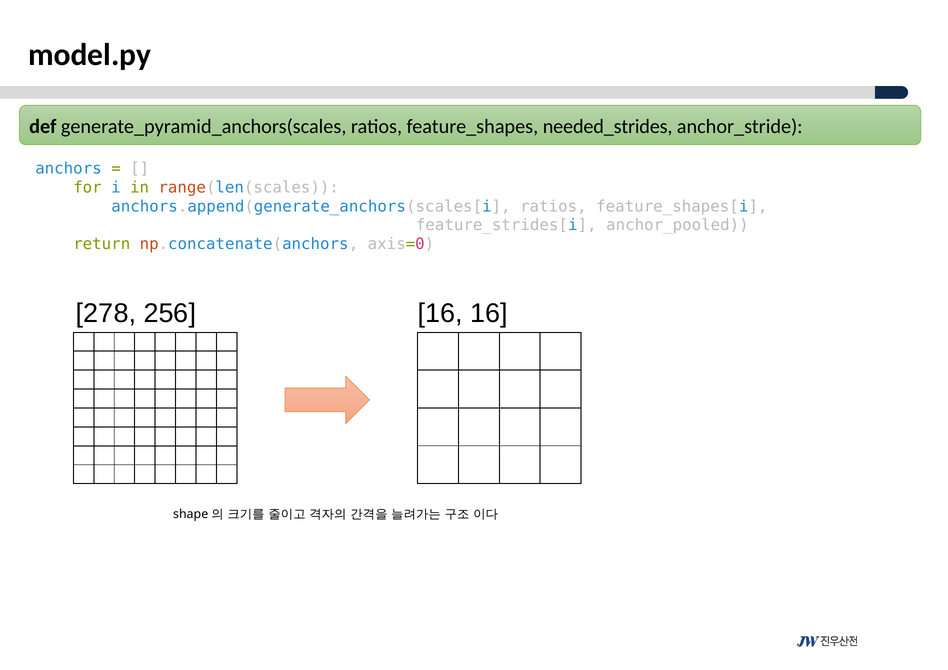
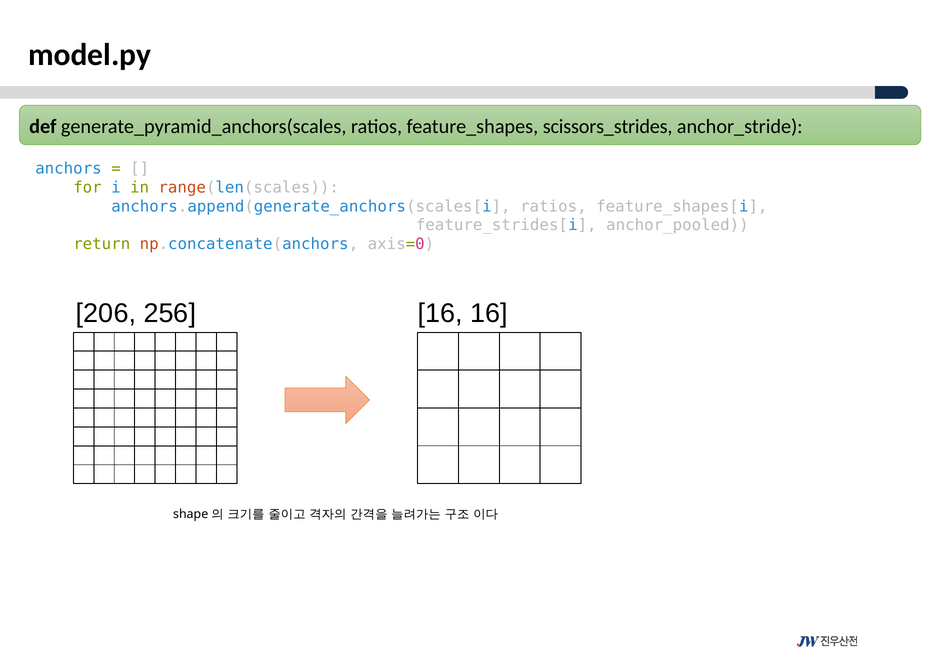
needed_strides: needed_strides -> scissors_strides
278: 278 -> 206
